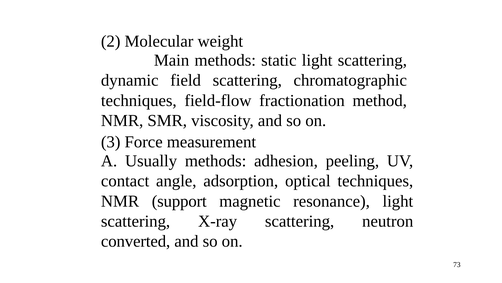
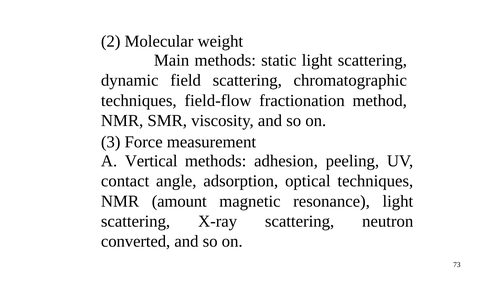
Usually: Usually -> Vertical
support: support -> amount
